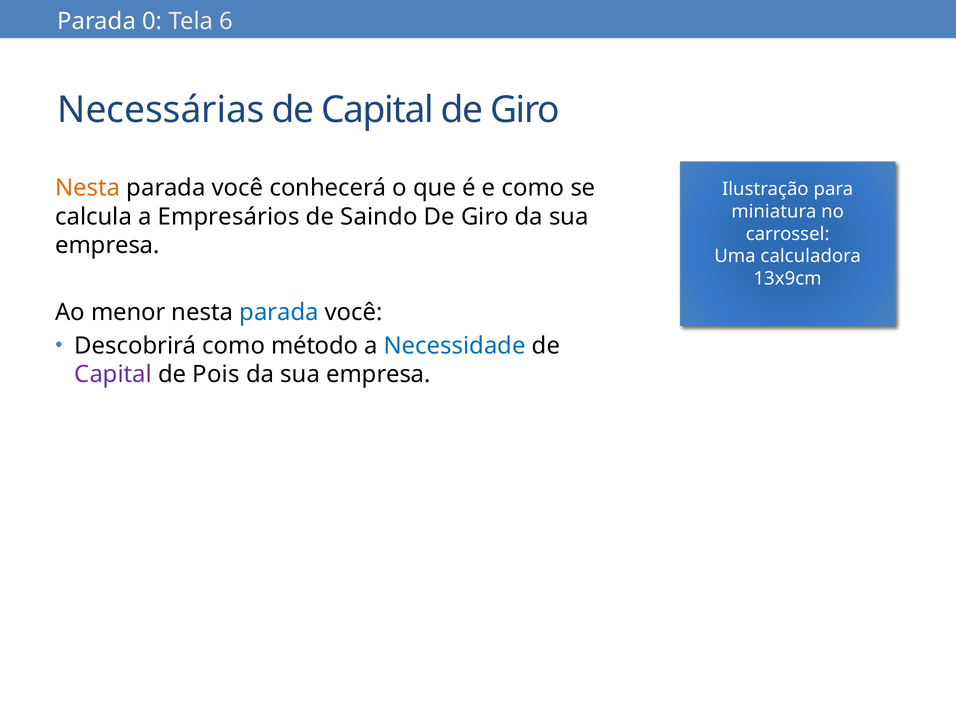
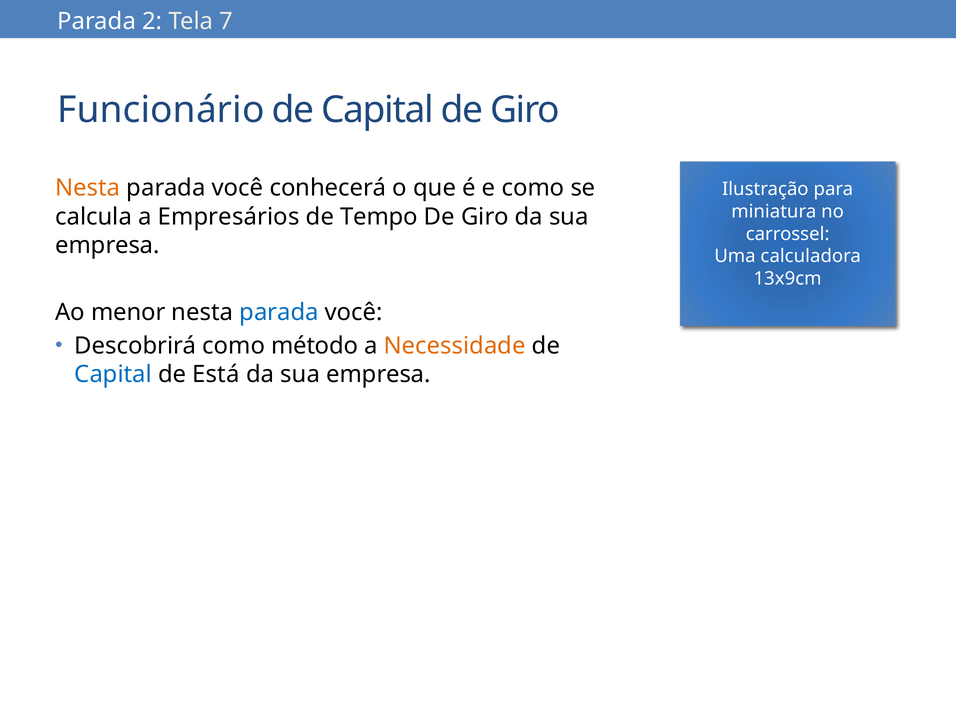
0: 0 -> 2
6: 6 -> 7
Necessárias: Necessárias -> Funcionário
Saindo: Saindo -> Tempo
Necessidade colour: blue -> orange
Capital at (113, 375) colour: purple -> blue
Pois: Pois -> Está
